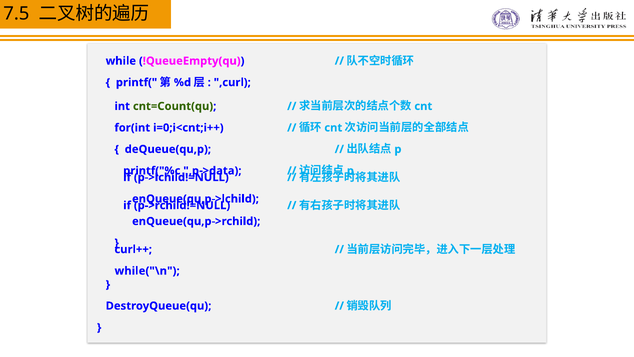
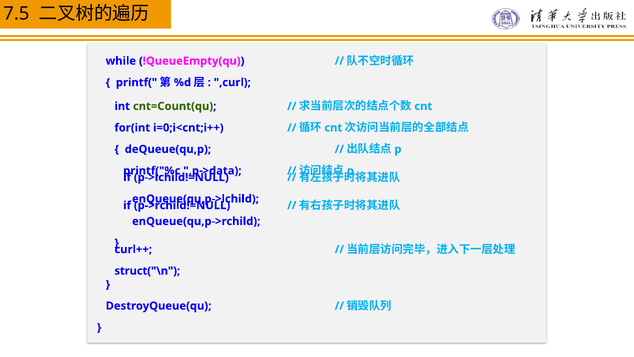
while("\n: while("\n -> struct("\n
